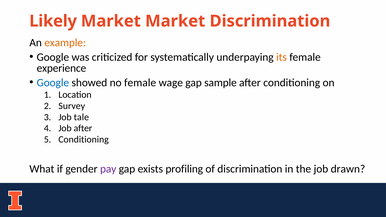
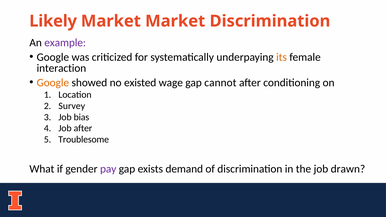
example colour: orange -> purple
experience: experience -> interaction
Google at (53, 83) colour: blue -> orange
no female: female -> existed
sample: sample -> cannot
tale: tale -> bias
Conditioning at (84, 140): Conditioning -> Troublesome
profiling: profiling -> demand
